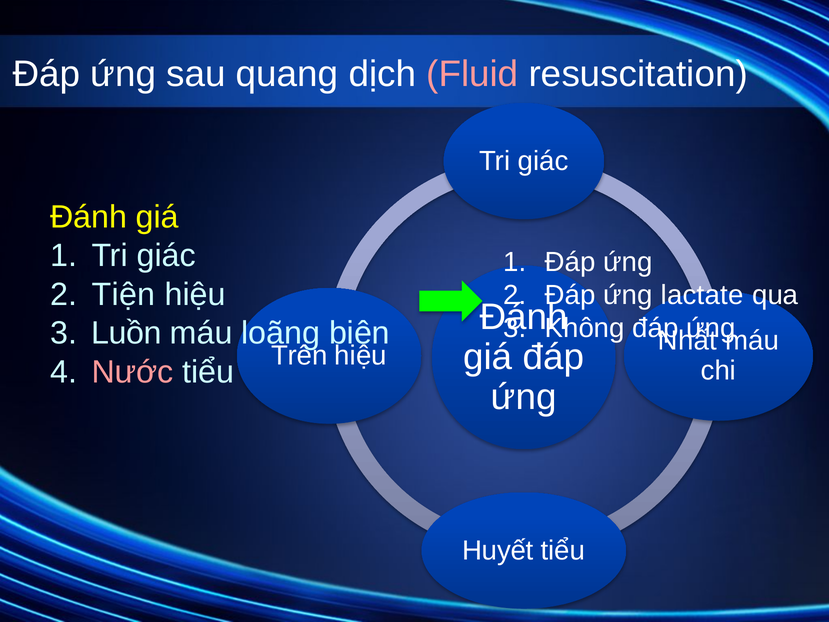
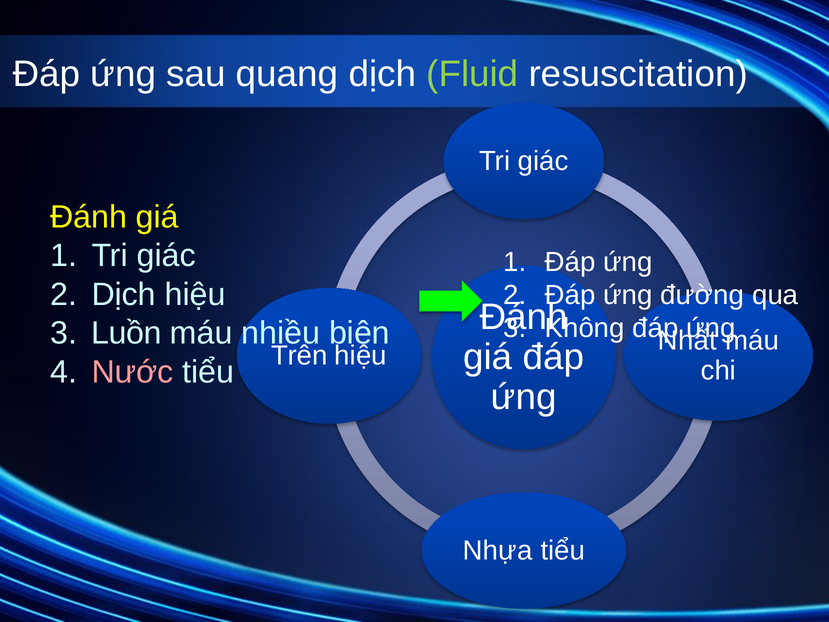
Fluid colour: pink -> light green
Tiện at (124, 294): Tiện -> Dịch
lactate: lactate -> đường
loãng: loãng -> nhiều
Huyết: Huyết -> Nhựa
